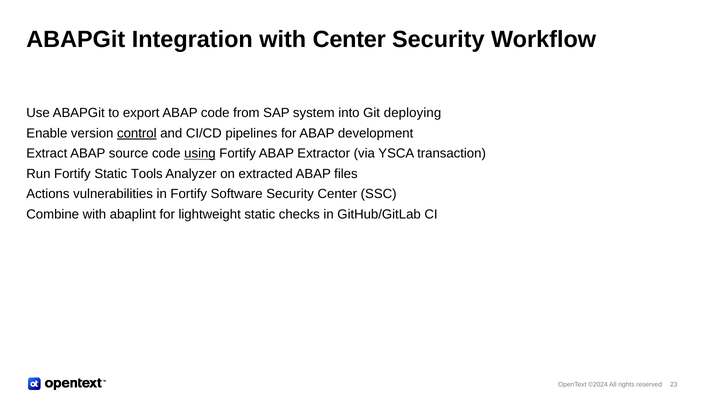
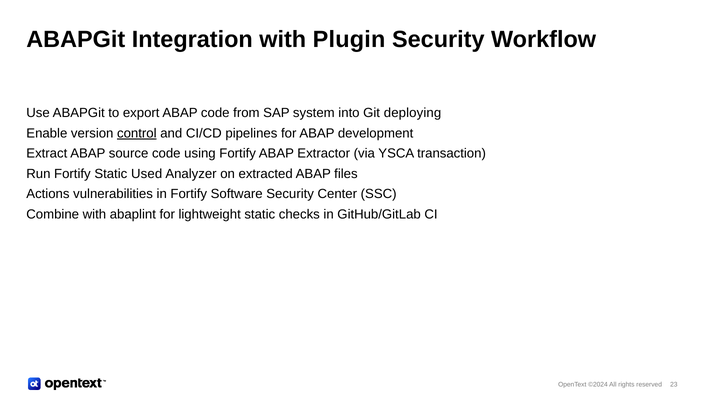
with Center: Center -> Plugin
using underline: present -> none
Tools: Tools -> Used
